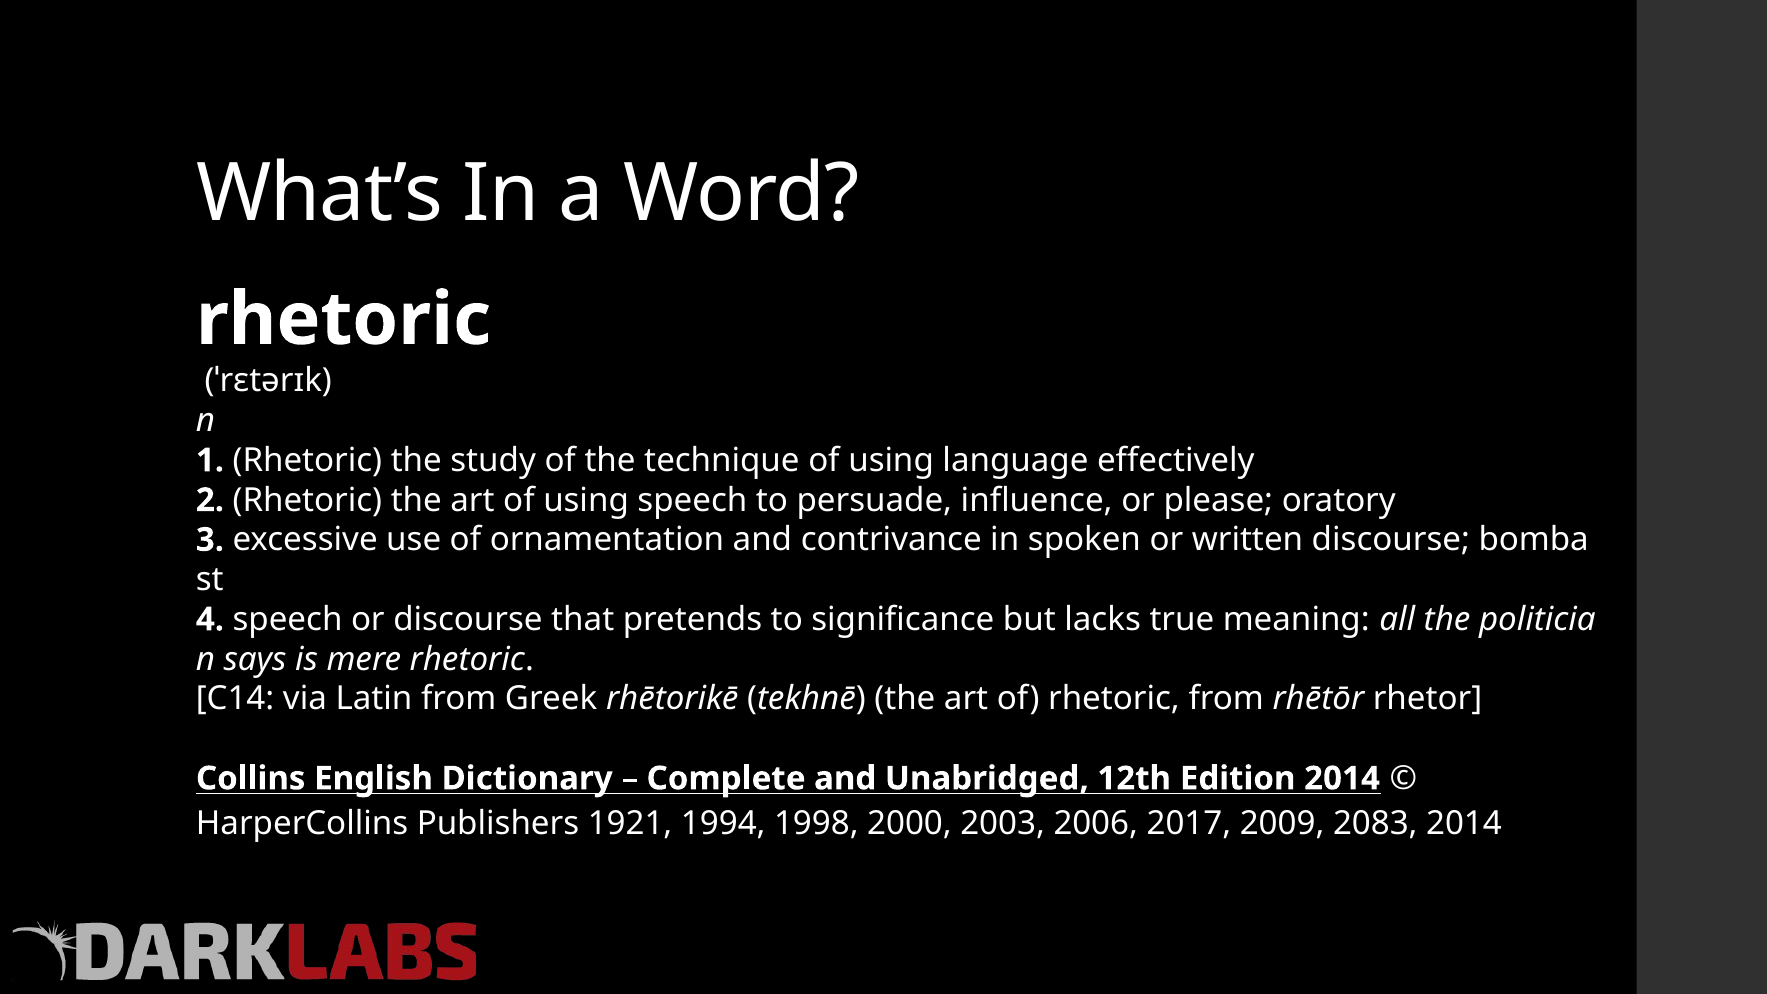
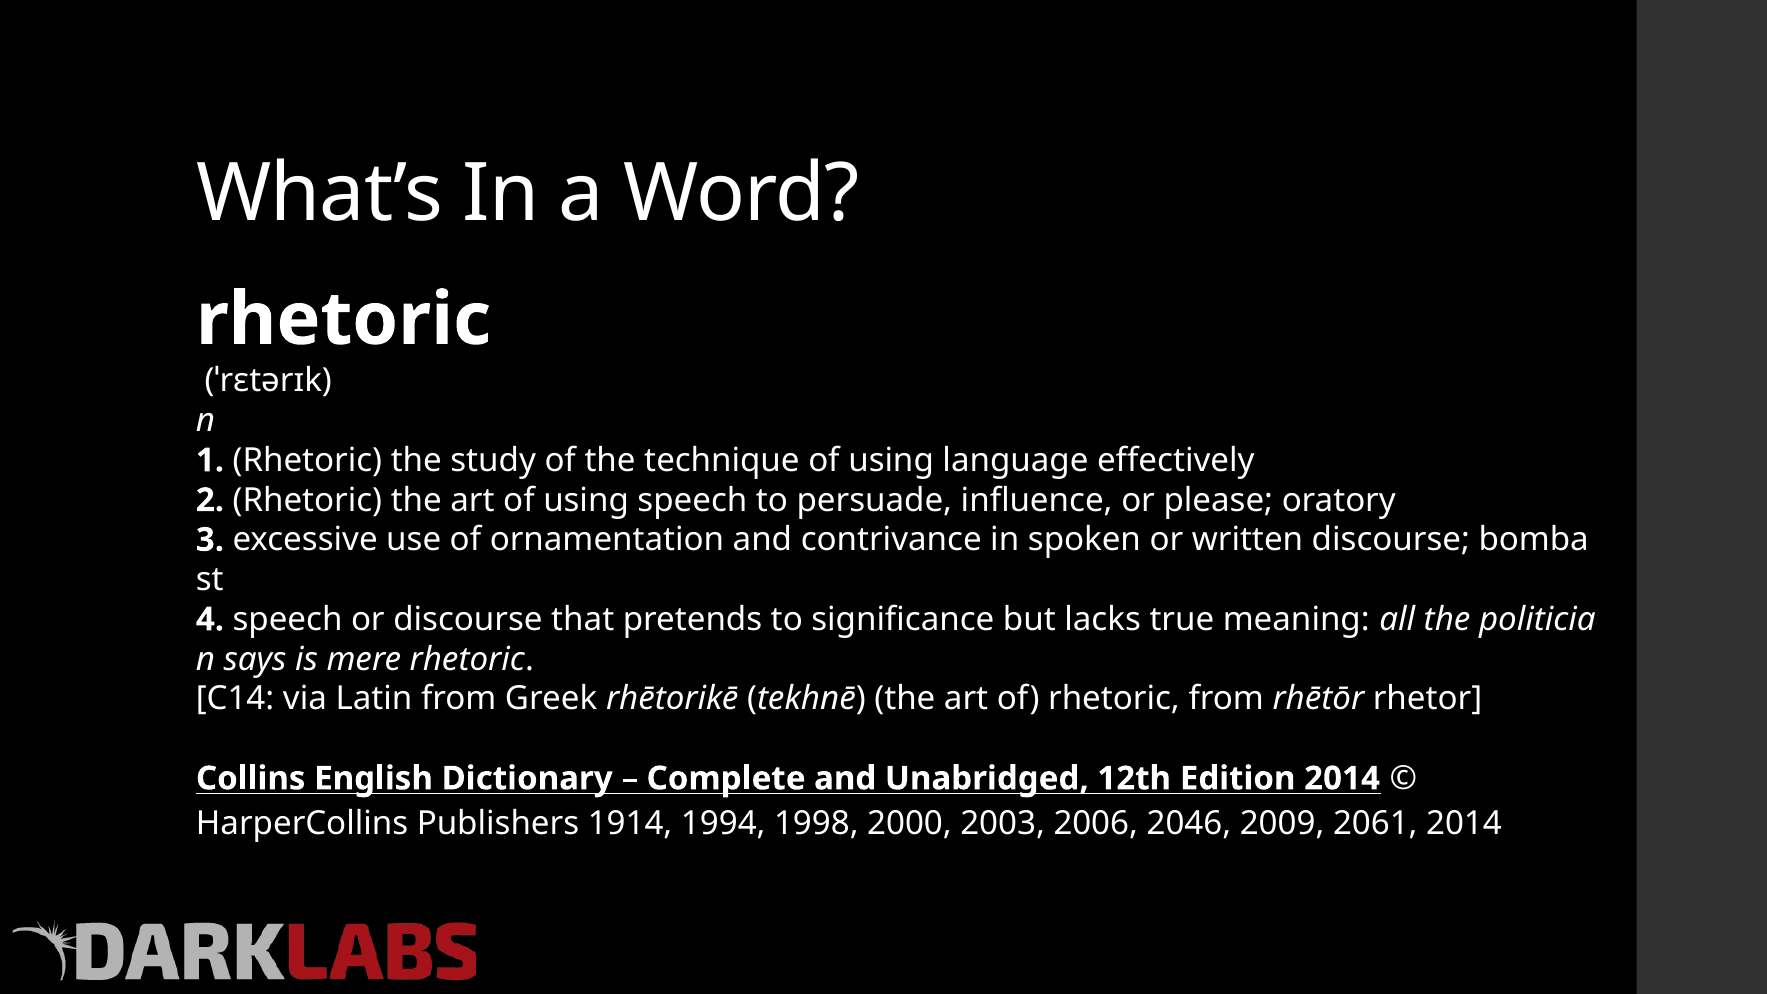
1921: 1921 -> 1914
2017: 2017 -> 2046
2083: 2083 -> 2061
